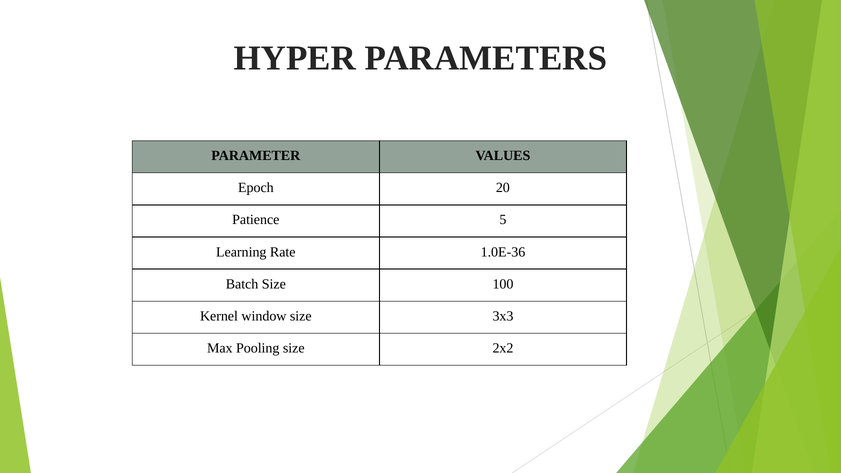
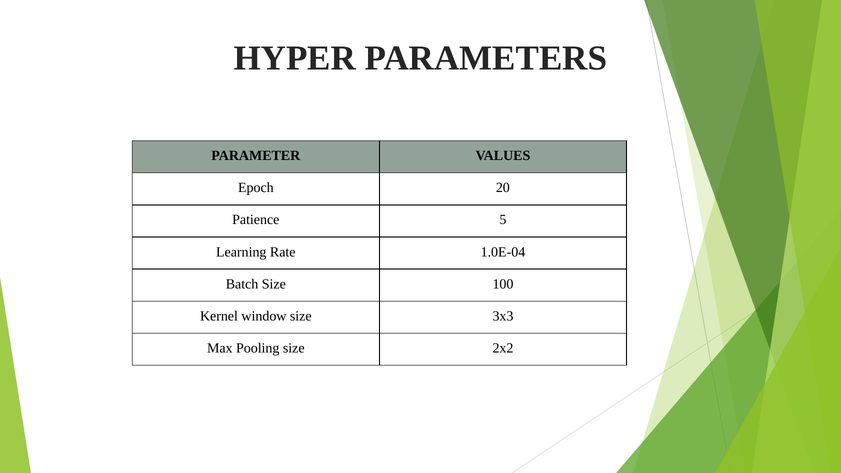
1.0E-36: 1.0E-36 -> 1.0E-04
